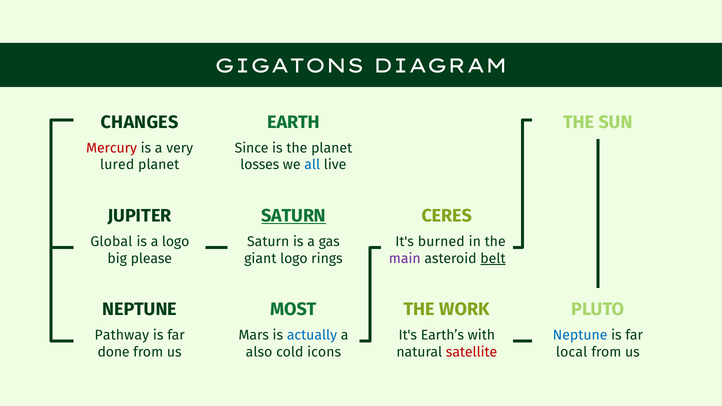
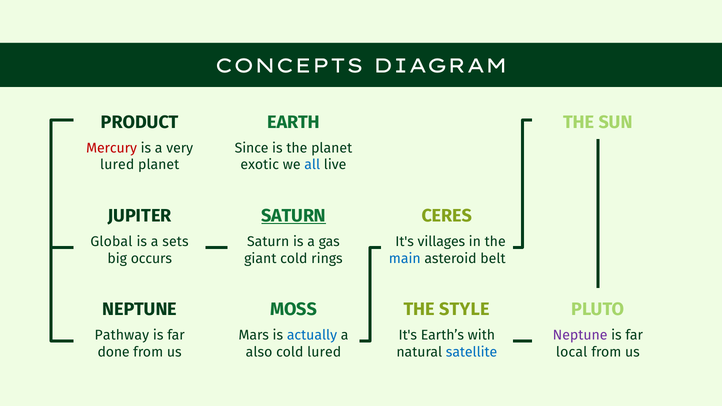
GIGATONS: GIGATONS -> CONCEPTS
CHANGES: CHANGES -> PRODUCT
losses: losses -> exotic
a logo: logo -> sets
burned: burned -> villages
please: please -> occurs
giant logo: logo -> cold
main colour: purple -> blue
belt underline: present -> none
MOST: MOST -> MOSS
WORK: WORK -> STYLE
Neptune at (580, 335) colour: blue -> purple
cold icons: icons -> lured
satellite colour: red -> blue
